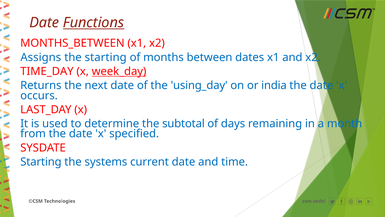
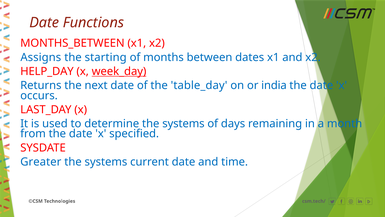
Functions underline: present -> none
TIME_DAY: TIME_DAY -> HELP_DAY
using_day: using_day -> table_day
determine the subtotal: subtotal -> systems
Starting at (41, 162): Starting -> Greater
